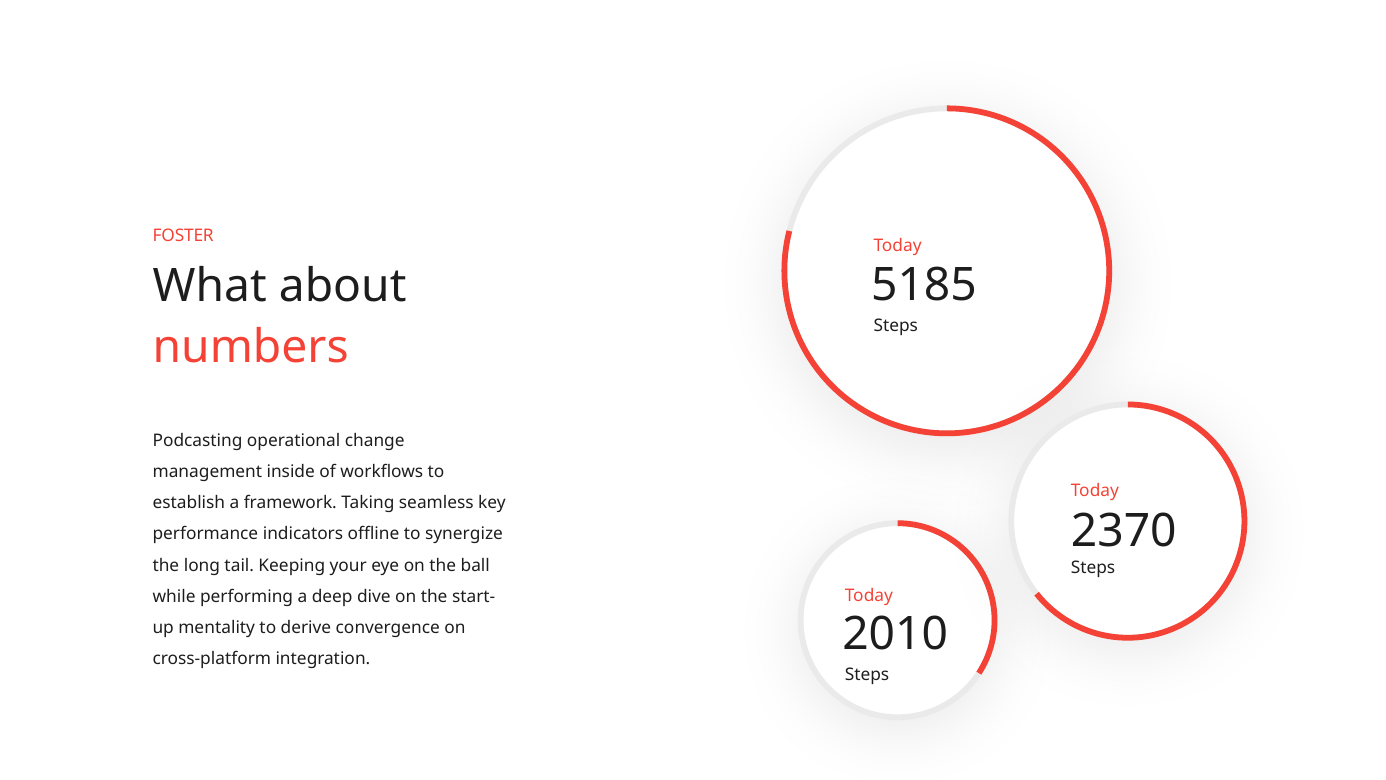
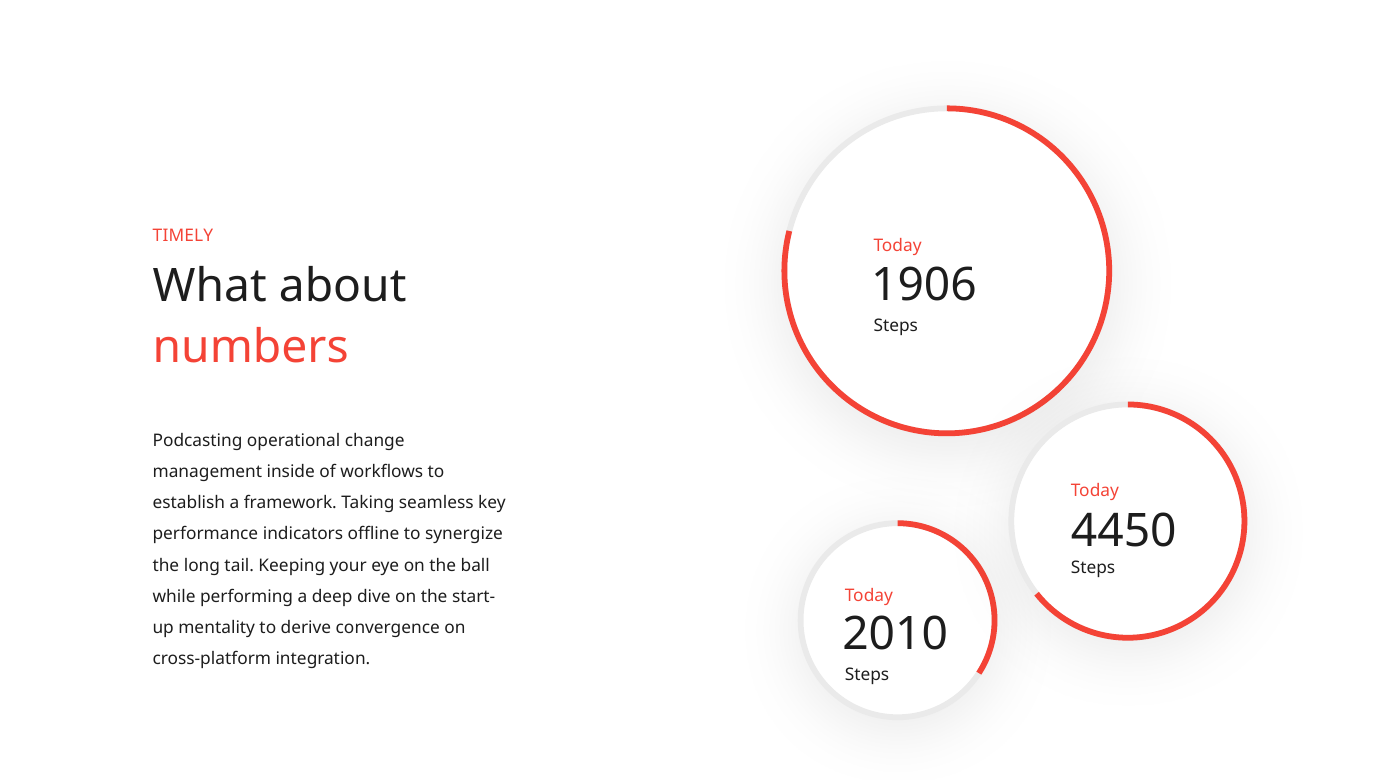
FOSTER: FOSTER -> TIMELY
5185: 5185 -> 1906
2370: 2370 -> 4450
